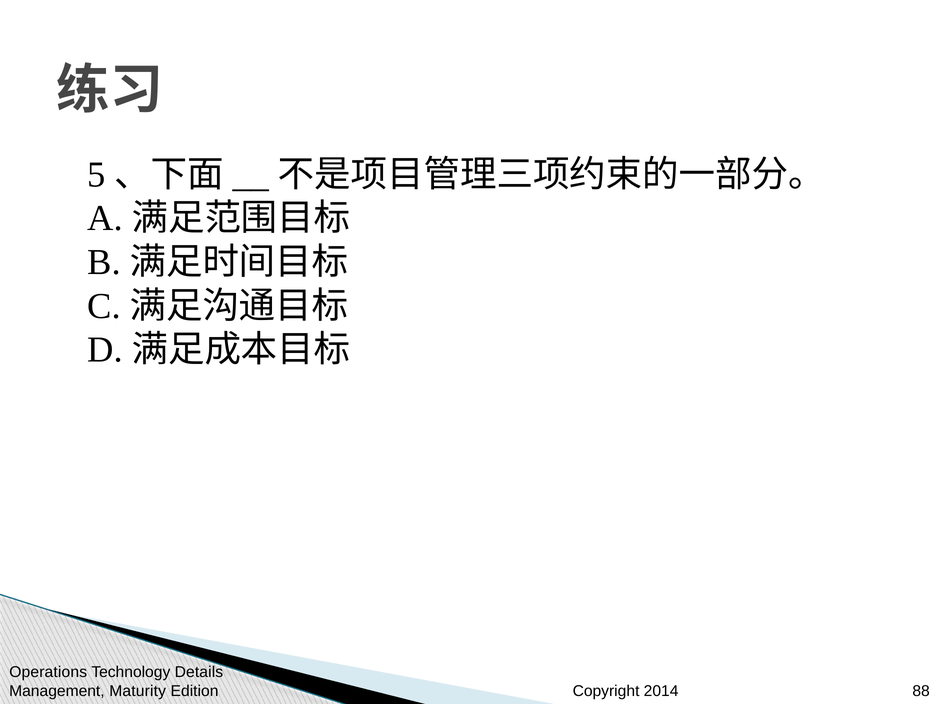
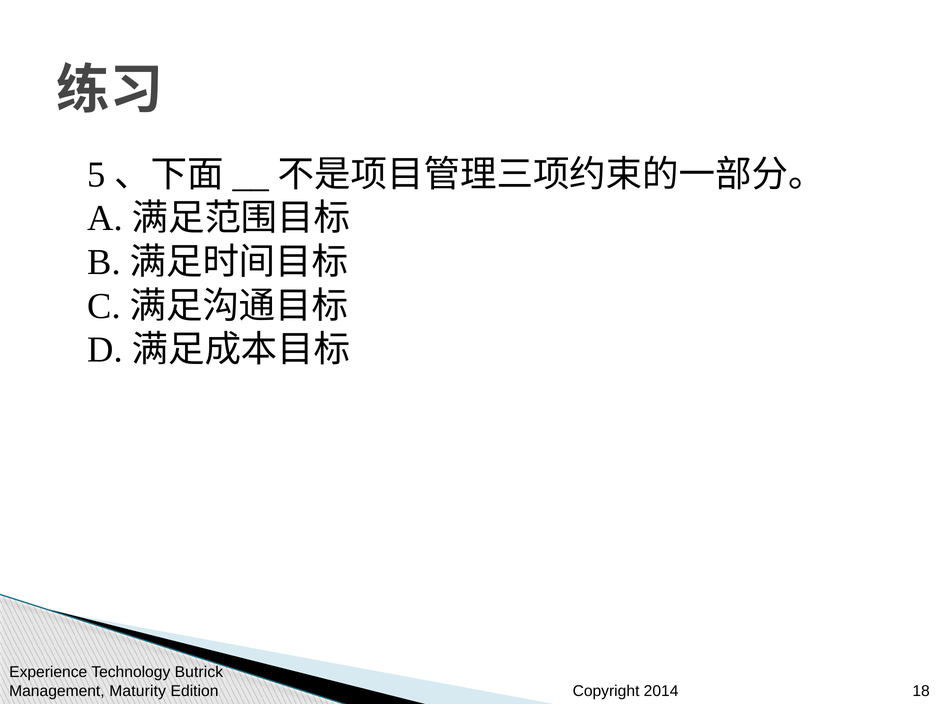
Operations: Operations -> Experience
Details: Details -> Butrick
88: 88 -> 18
